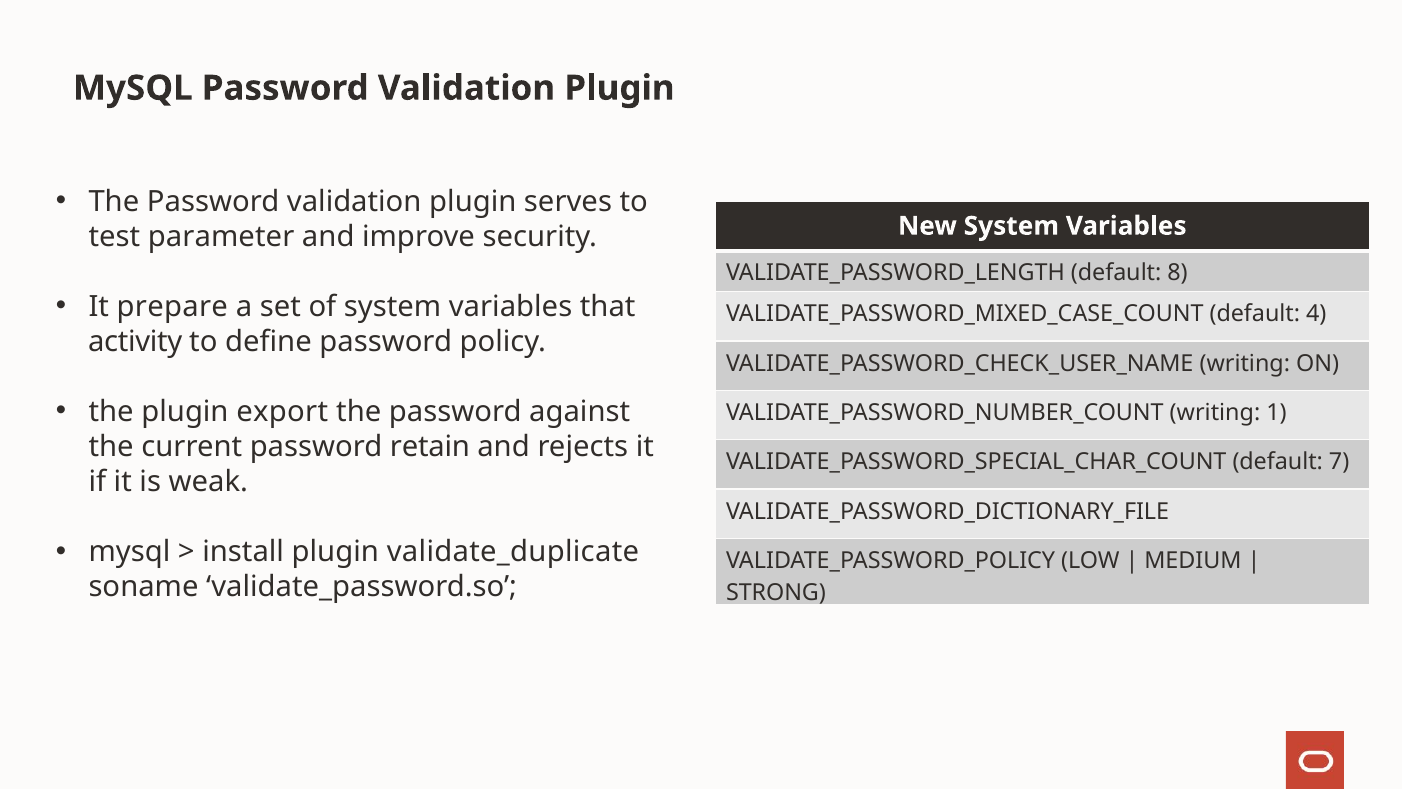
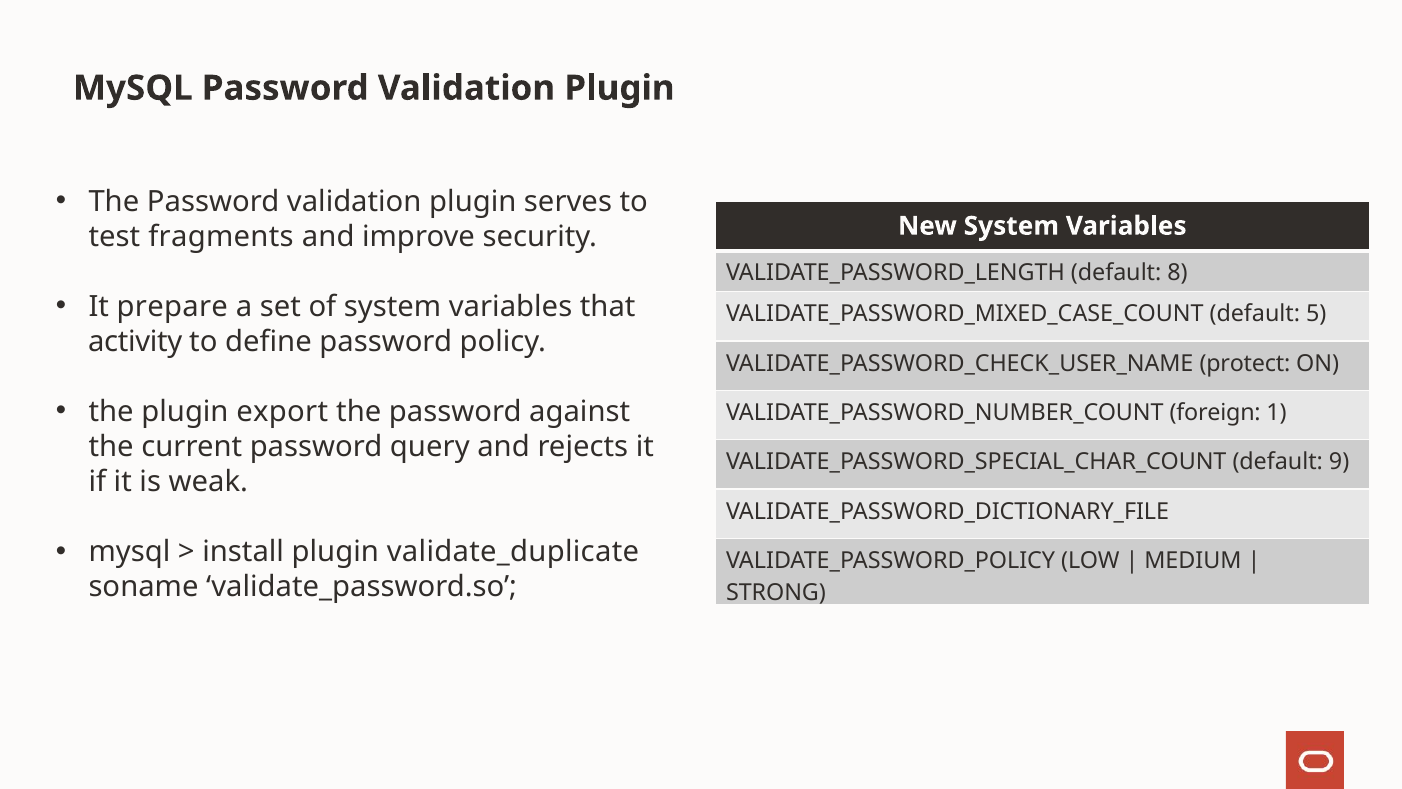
parameter: parameter -> fragments
4: 4 -> 5
writing at (1245, 363): writing -> protect
writing at (1215, 413): writing -> foreign
retain: retain -> query
7: 7 -> 9
